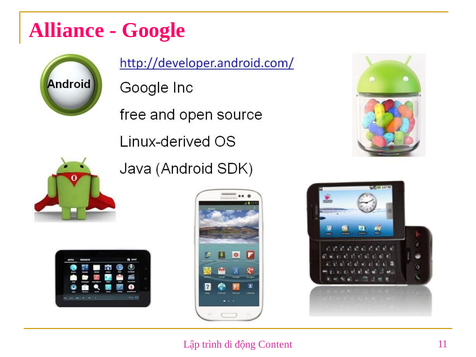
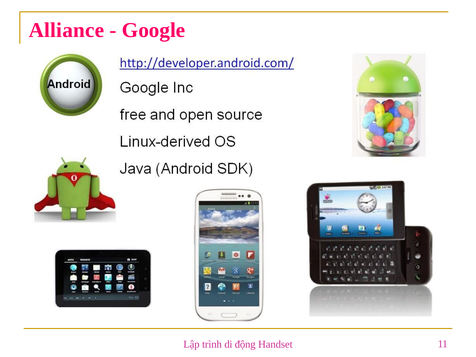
Content: Content -> Handset
